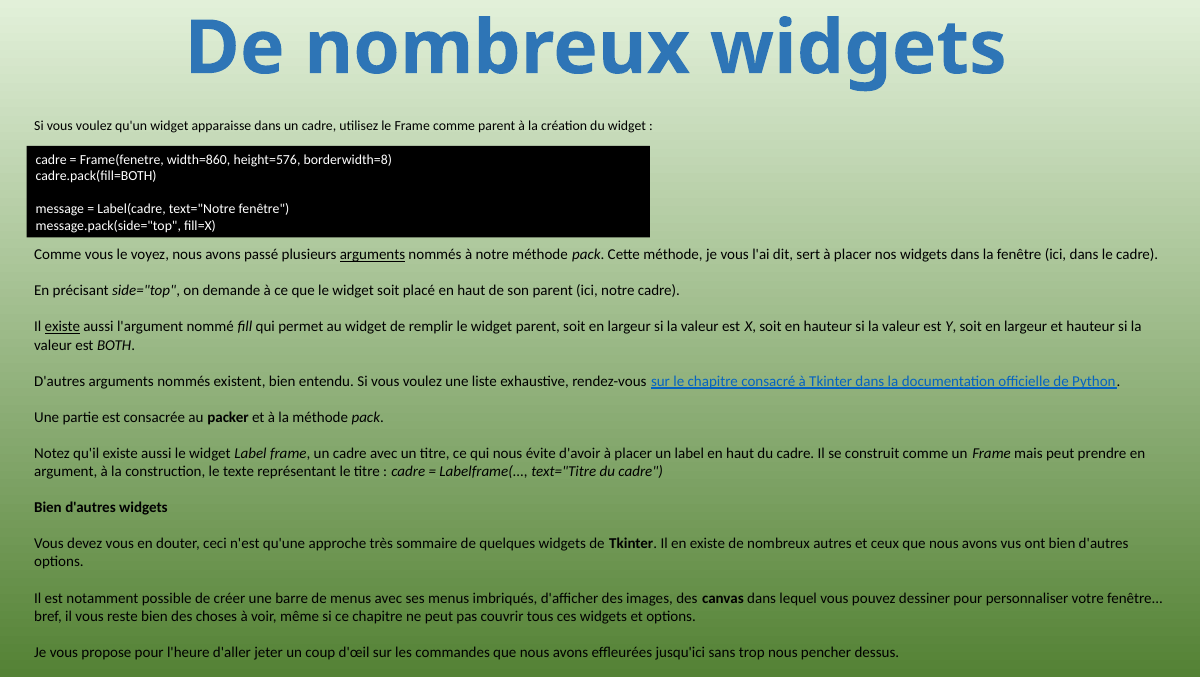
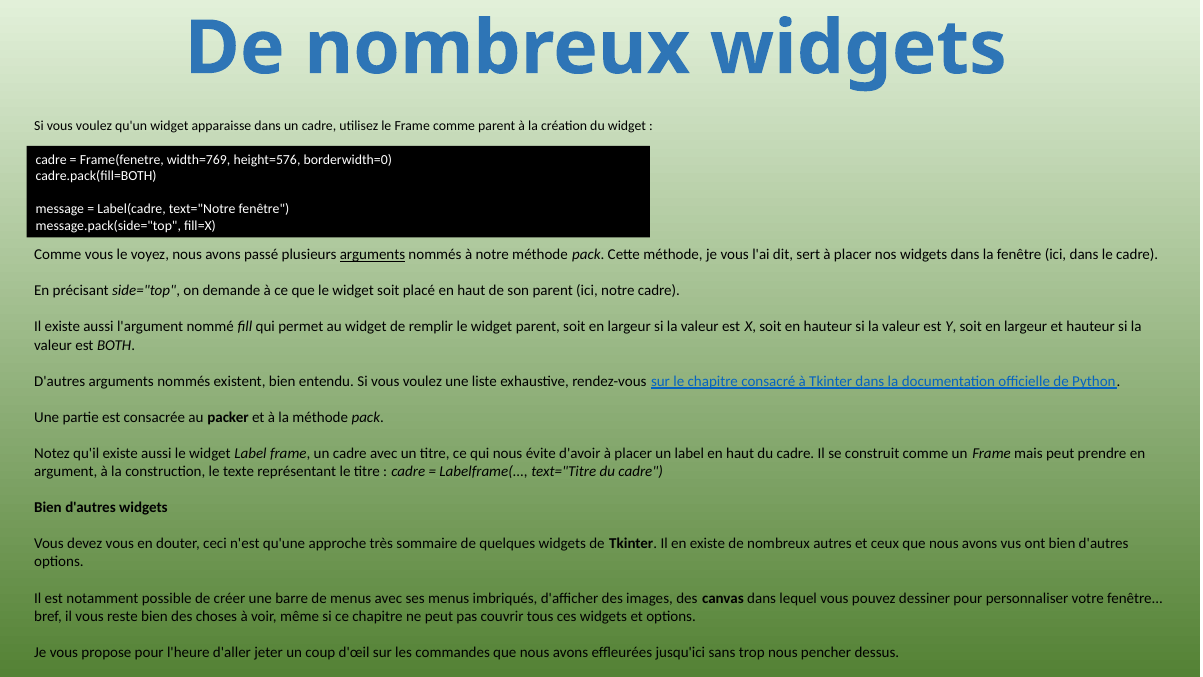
width=860: width=860 -> width=769
borderwidth=8: borderwidth=8 -> borderwidth=0
existe at (62, 327) underline: present -> none
